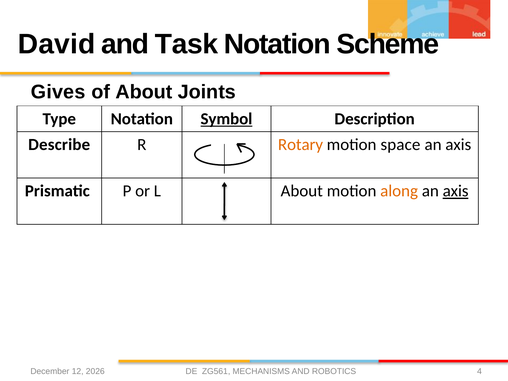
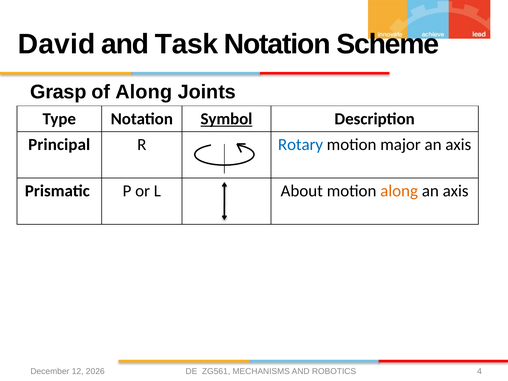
Gives: Gives -> Grasp
of About: About -> Along
Describe: Describe -> Principal
Rotary colour: orange -> blue
space: space -> major
axis at (456, 191) underline: present -> none
